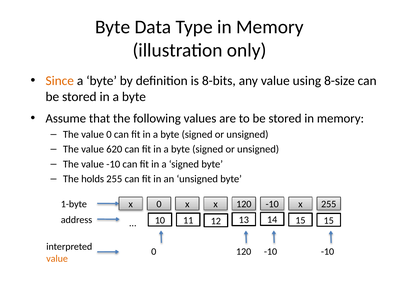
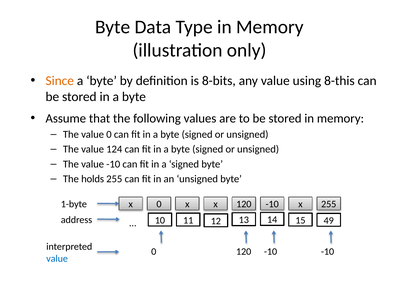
8-size: 8-size -> 8-this
620: 620 -> 124
15 15: 15 -> 49
value at (57, 259) colour: orange -> blue
